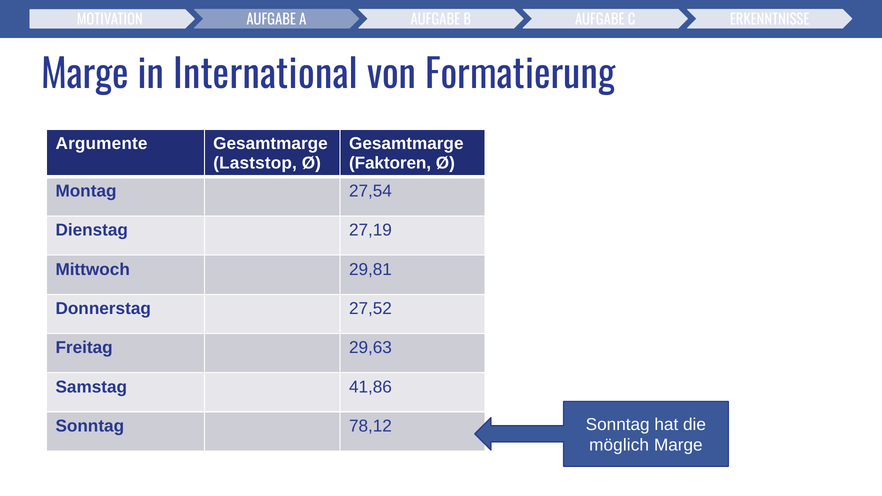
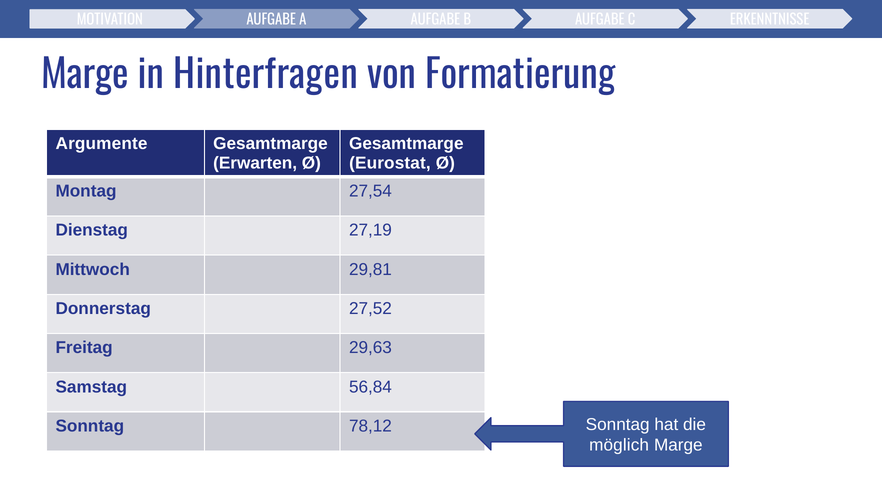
International: International -> Hinterfragen
Laststop: Laststop -> Erwarten
Faktoren: Faktoren -> Eurostat
41,86: 41,86 -> 56,84
